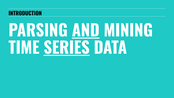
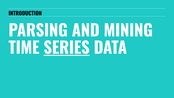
AND underline: present -> none
